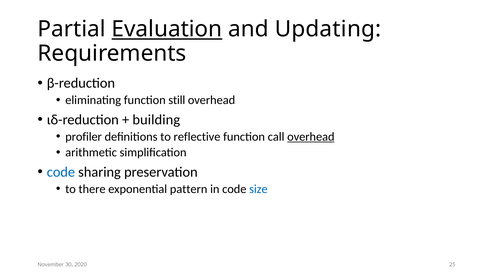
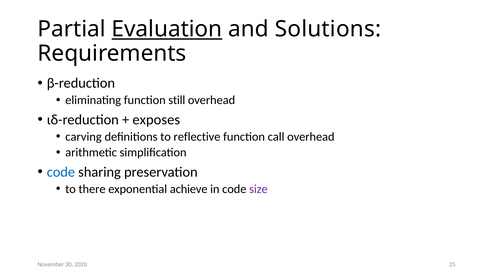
Updating: Updating -> Solutions
building: building -> exposes
profiler: profiler -> carving
overhead at (311, 137) underline: present -> none
pattern: pattern -> achieve
size colour: blue -> purple
